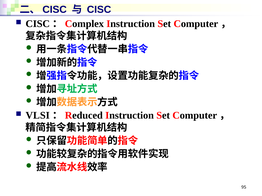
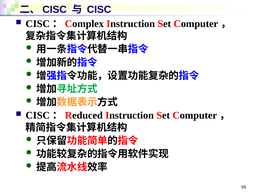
VLSI at (38, 116): VLSI -> CISC
